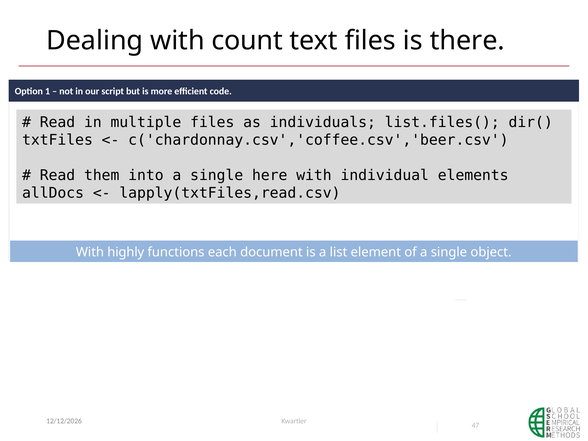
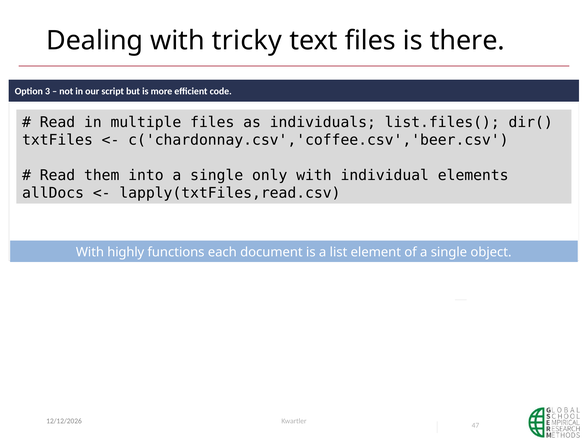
count: count -> tricky
1: 1 -> 3
here: here -> only
